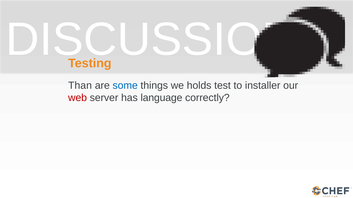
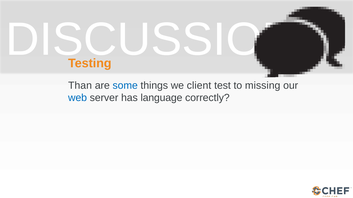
holds: holds -> client
installer: installer -> missing
web colour: red -> blue
